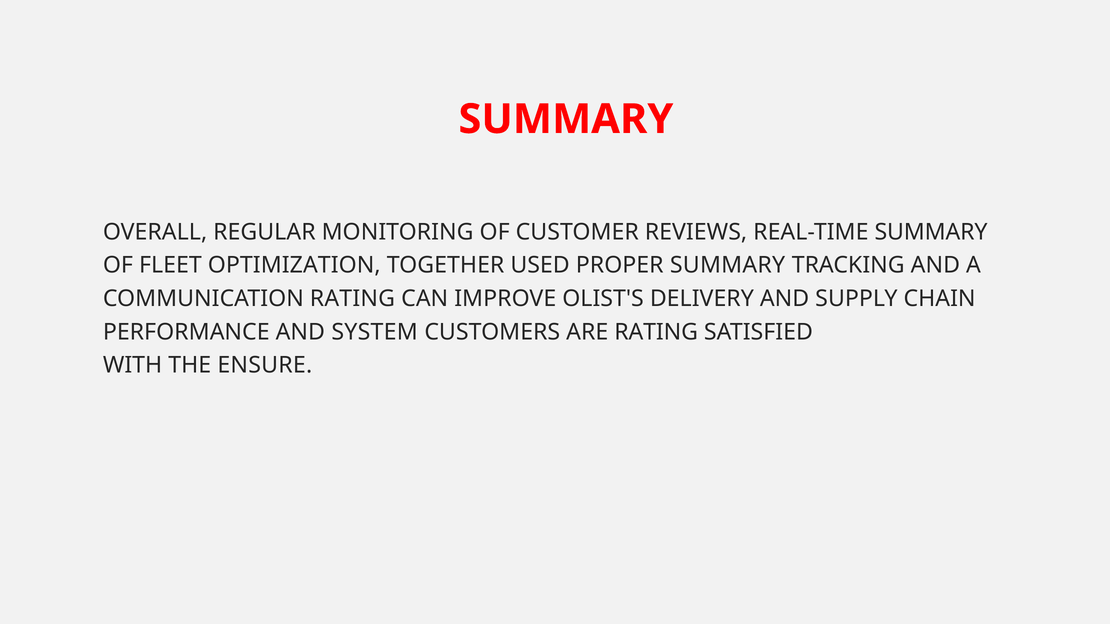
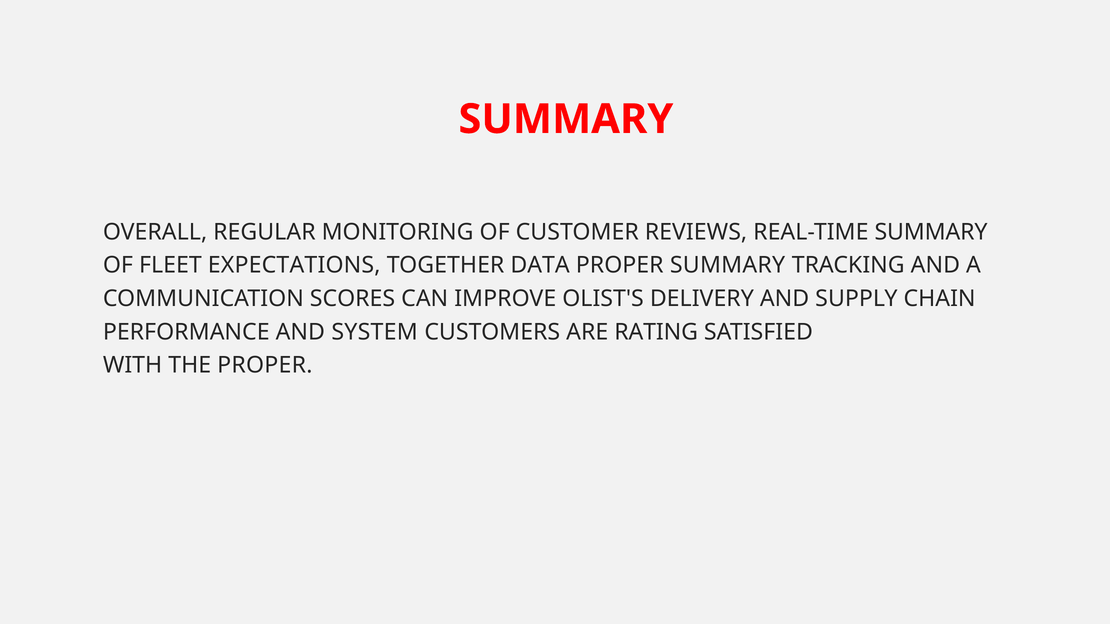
OPTIMIZATION: OPTIMIZATION -> EXPECTATIONS
USED: USED -> DATA
COMMUNICATION RATING: RATING -> SCORES
THE ENSURE: ENSURE -> PROPER
